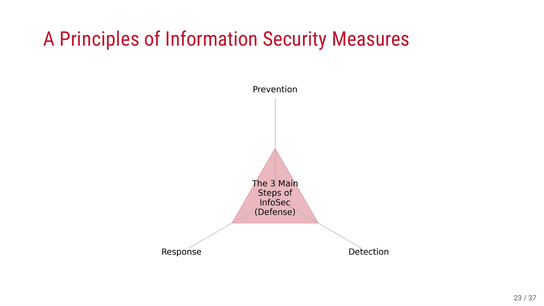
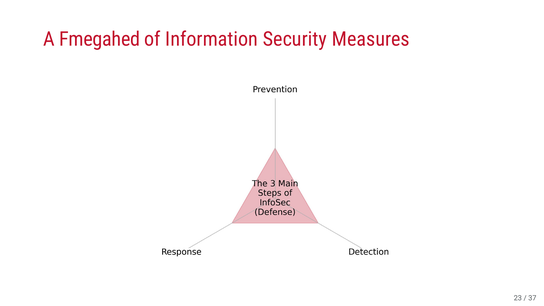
Principles: Principles -> Fmegahed
